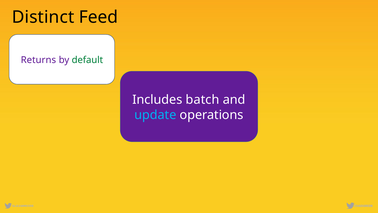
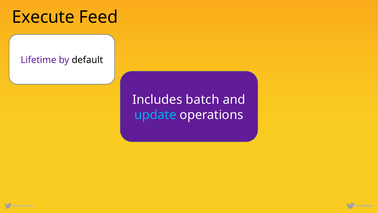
Distinct: Distinct -> Execute
Returns: Returns -> Lifetime
default colour: green -> black
